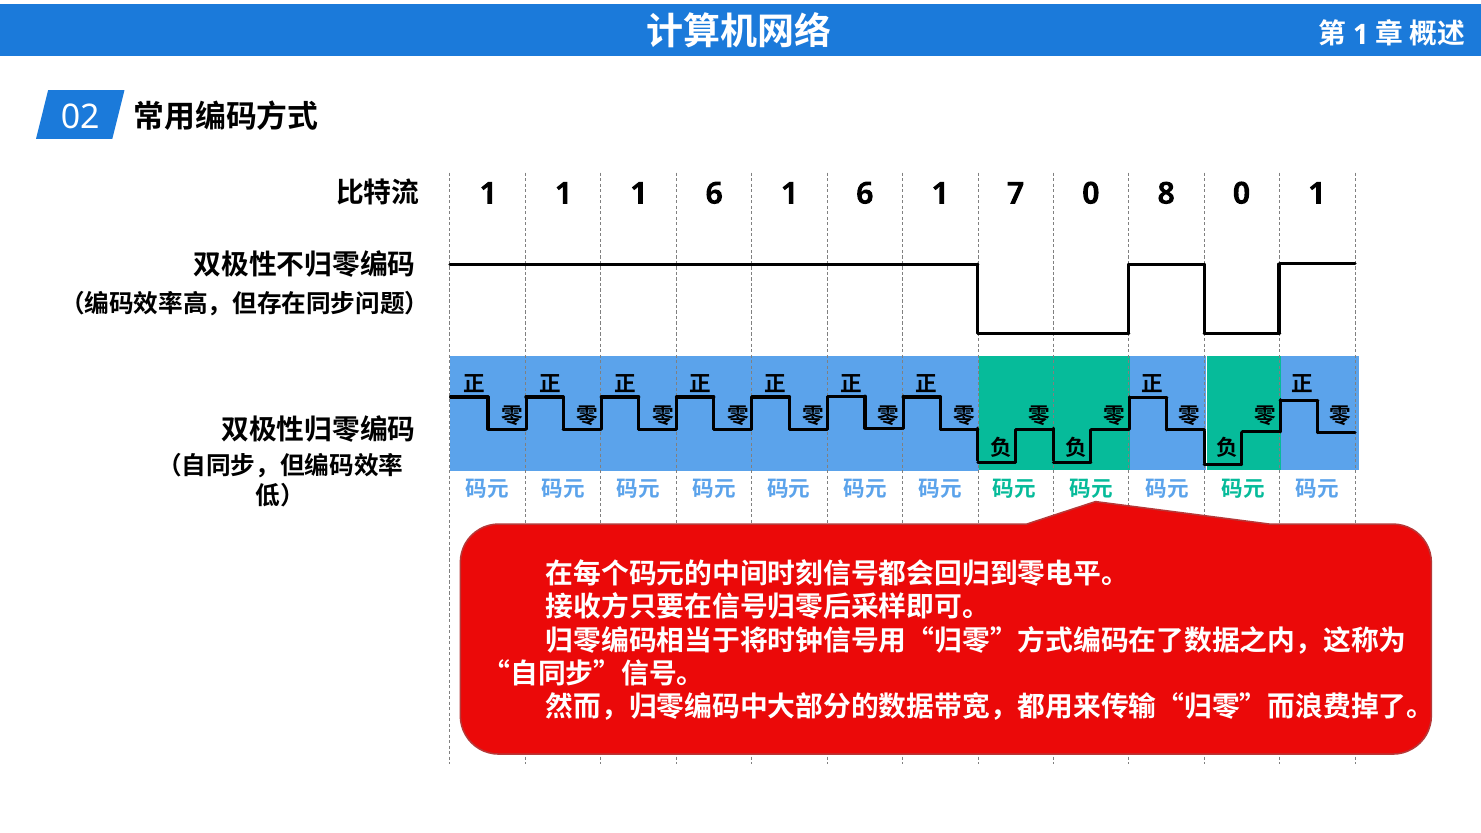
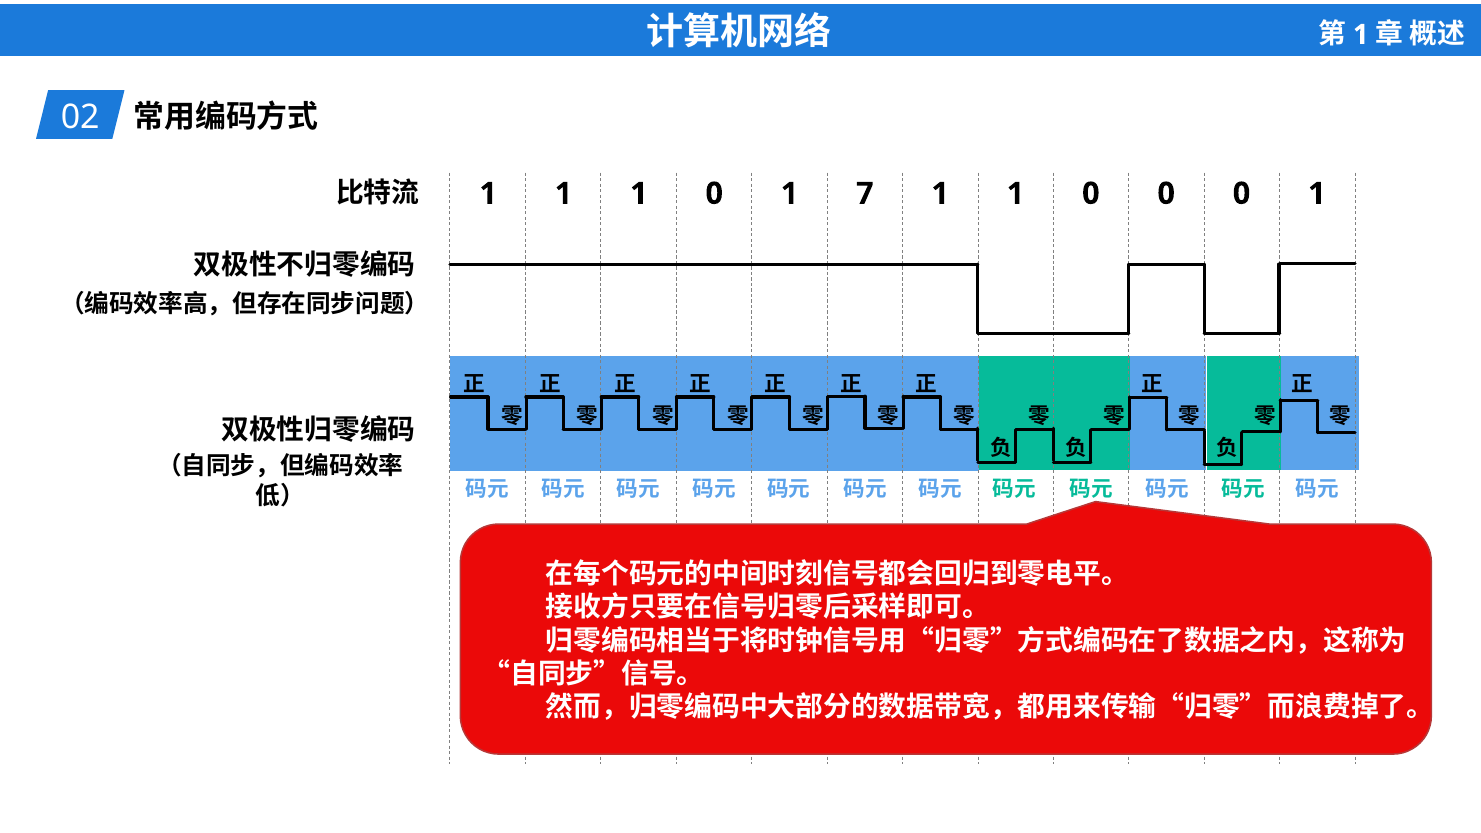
1 1 1 6: 6 -> 0
6 at (865, 194): 6 -> 7
7 at (1016, 194): 7 -> 1
8 at (1166, 194): 8 -> 0
